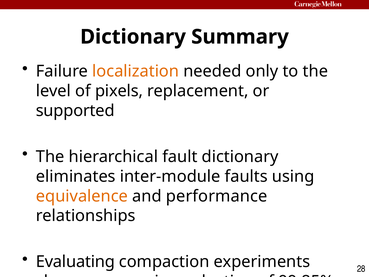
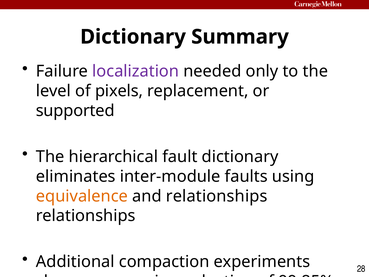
localization colour: orange -> purple
and performance: performance -> relationships
Evaluating: Evaluating -> Additional
